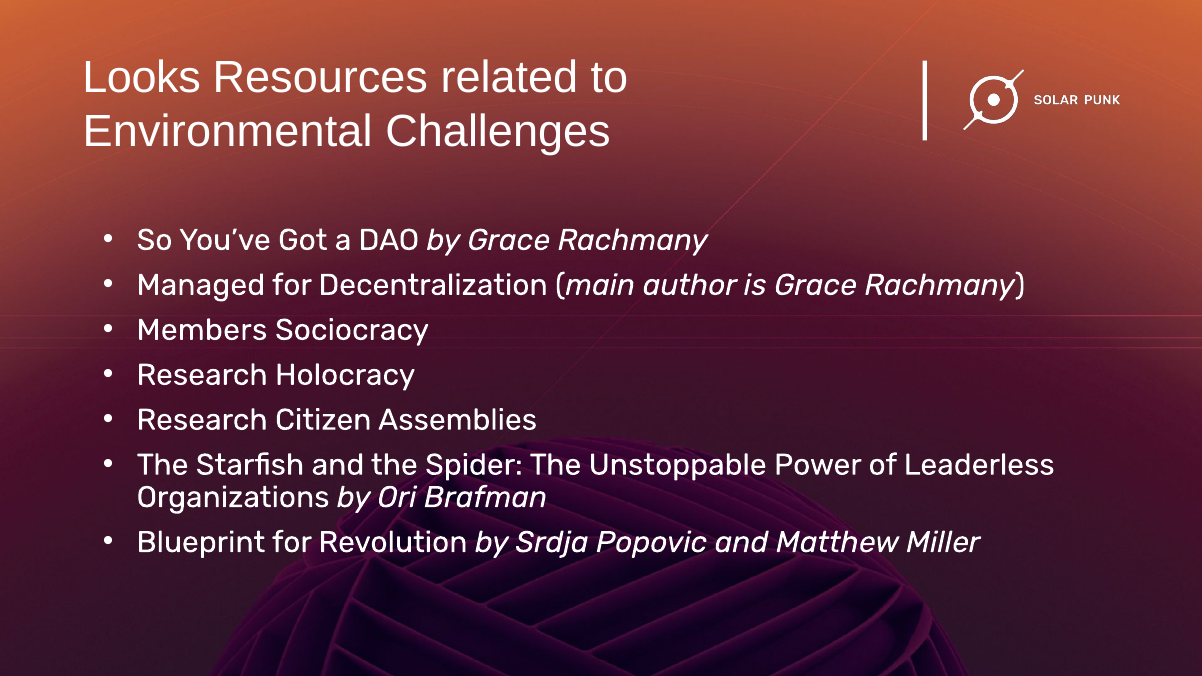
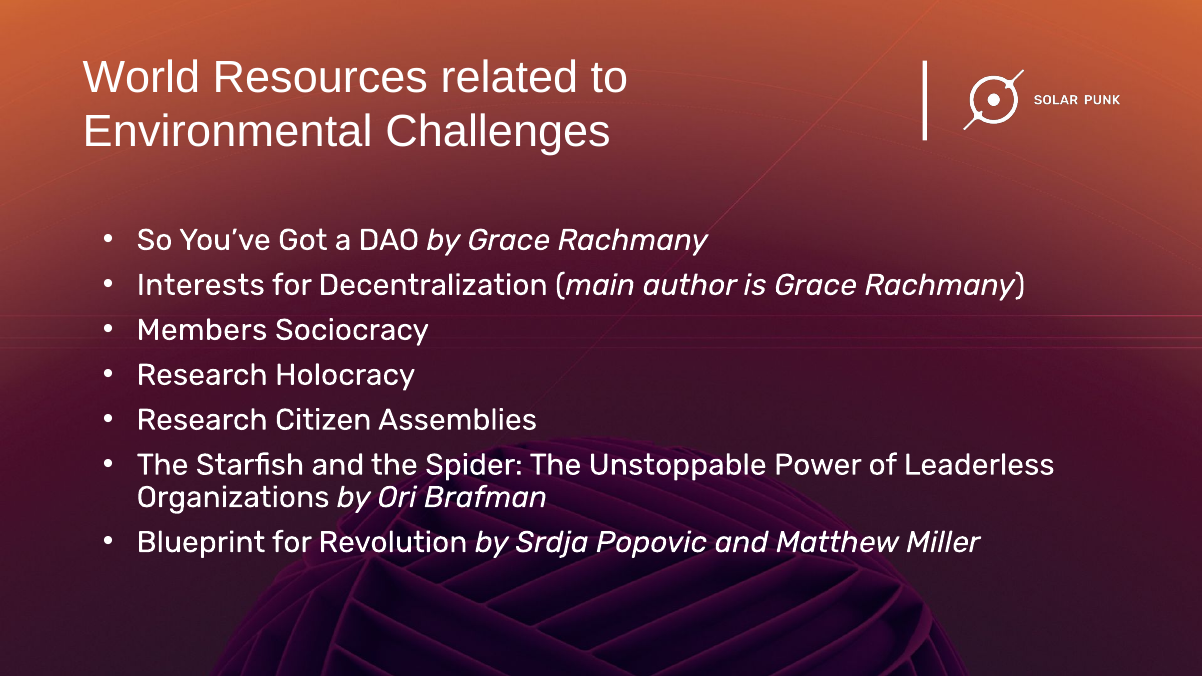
Looks: Looks -> World
Managed: Managed -> Interests
